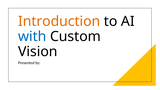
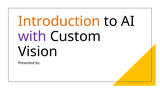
with colour: blue -> purple
